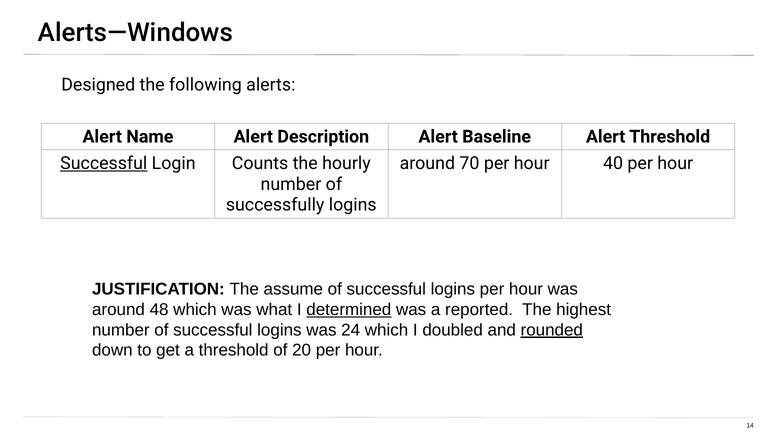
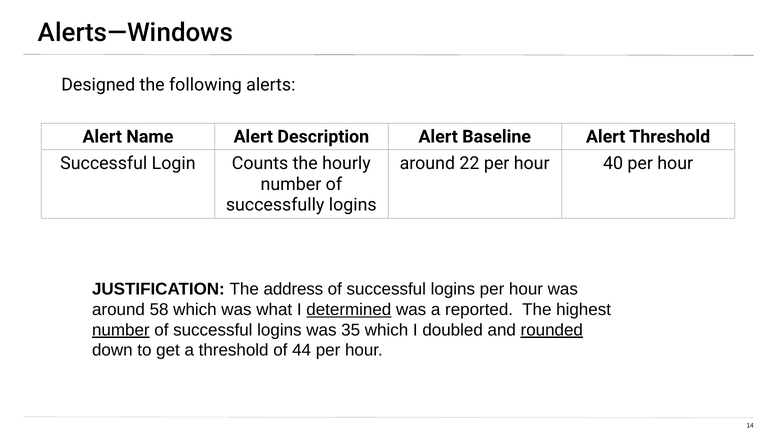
Successful at (104, 163) underline: present -> none
70: 70 -> 22
assume: assume -> address
48: 48 -> 58
number at (121, 330) underline: none -> present
24: 24 -> 35
20: 20 -> 44
